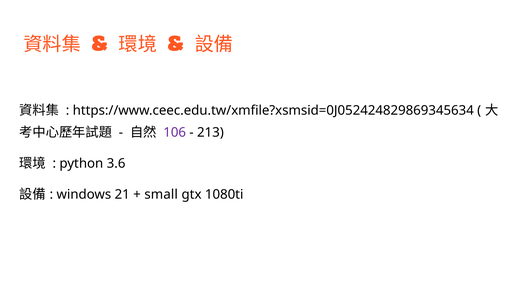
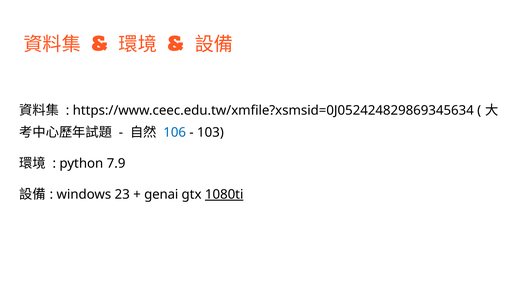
106 colour: purple -> blue
213: 213 -> 103
3.6: 3.6 -> 7.9
21: 21 -> 23
small: small -> genai
1080ti underline: none -> present
